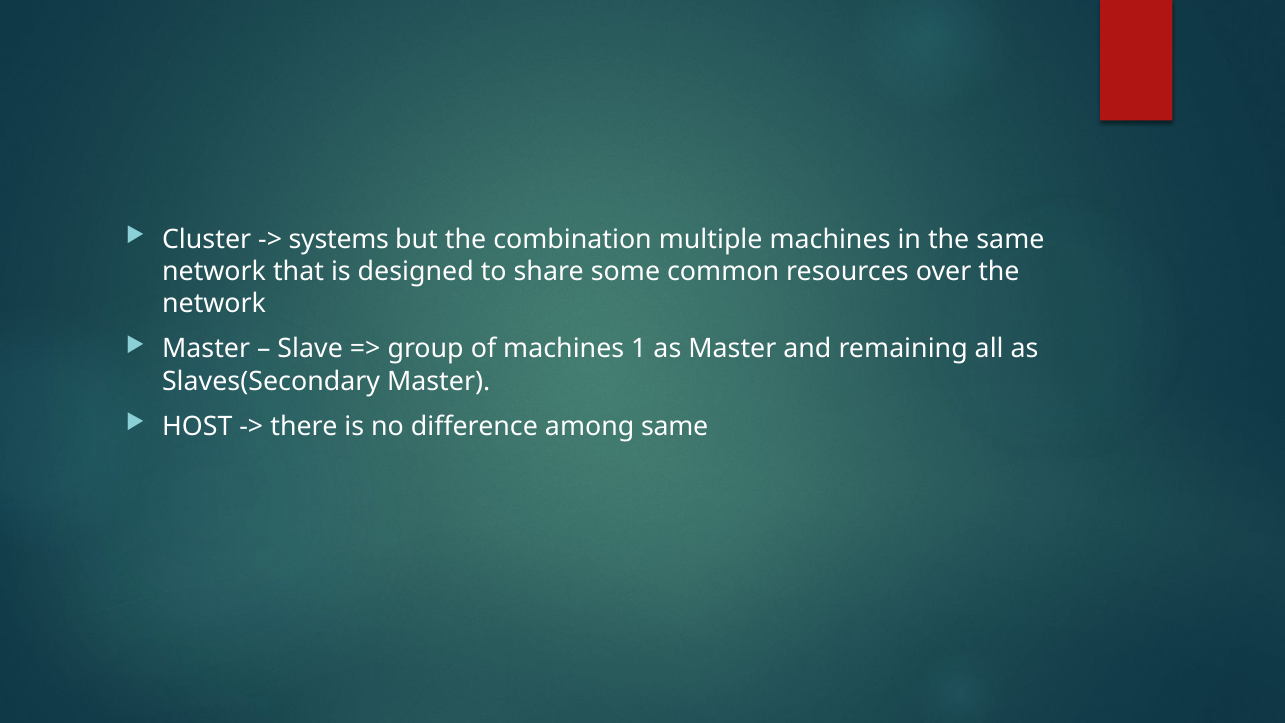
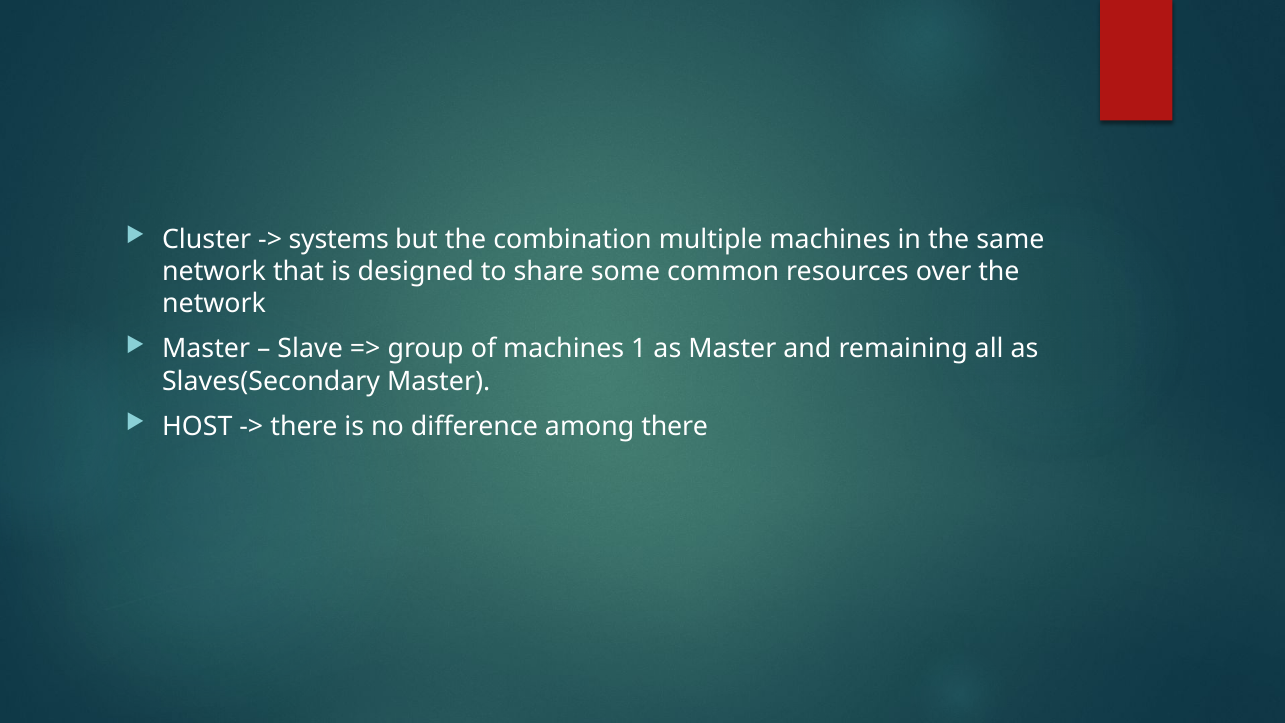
among same: same -> there
